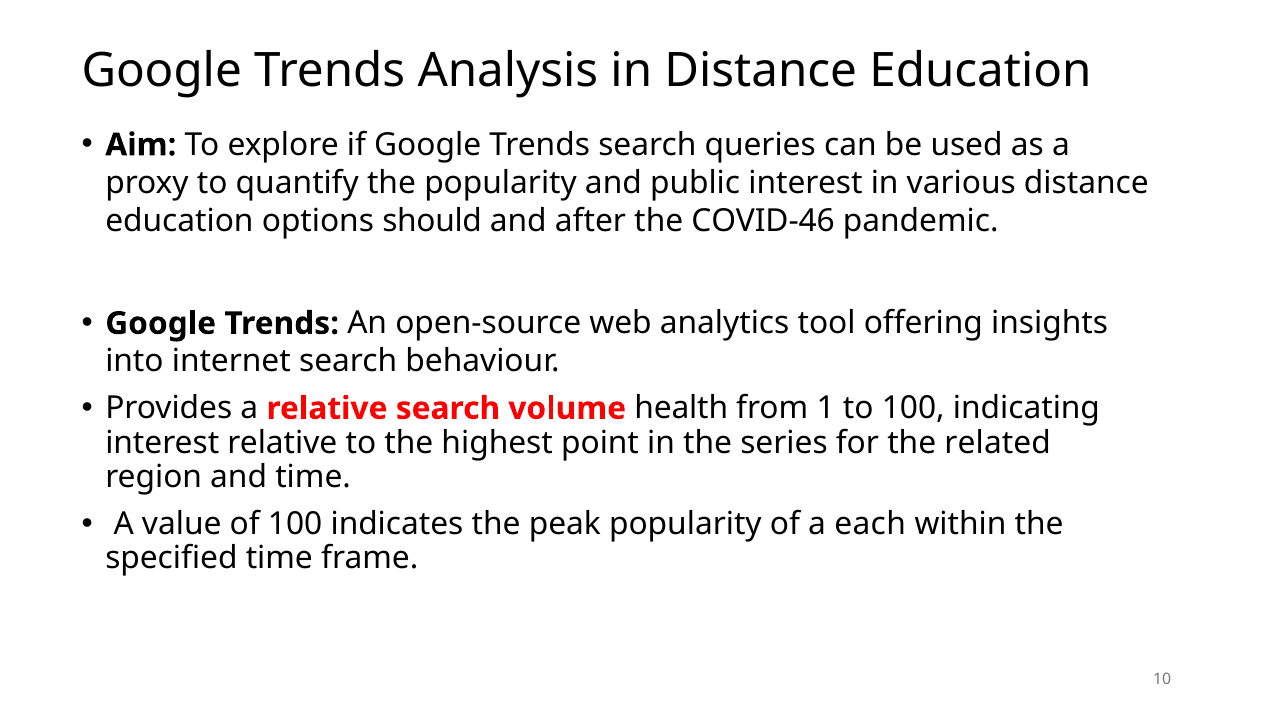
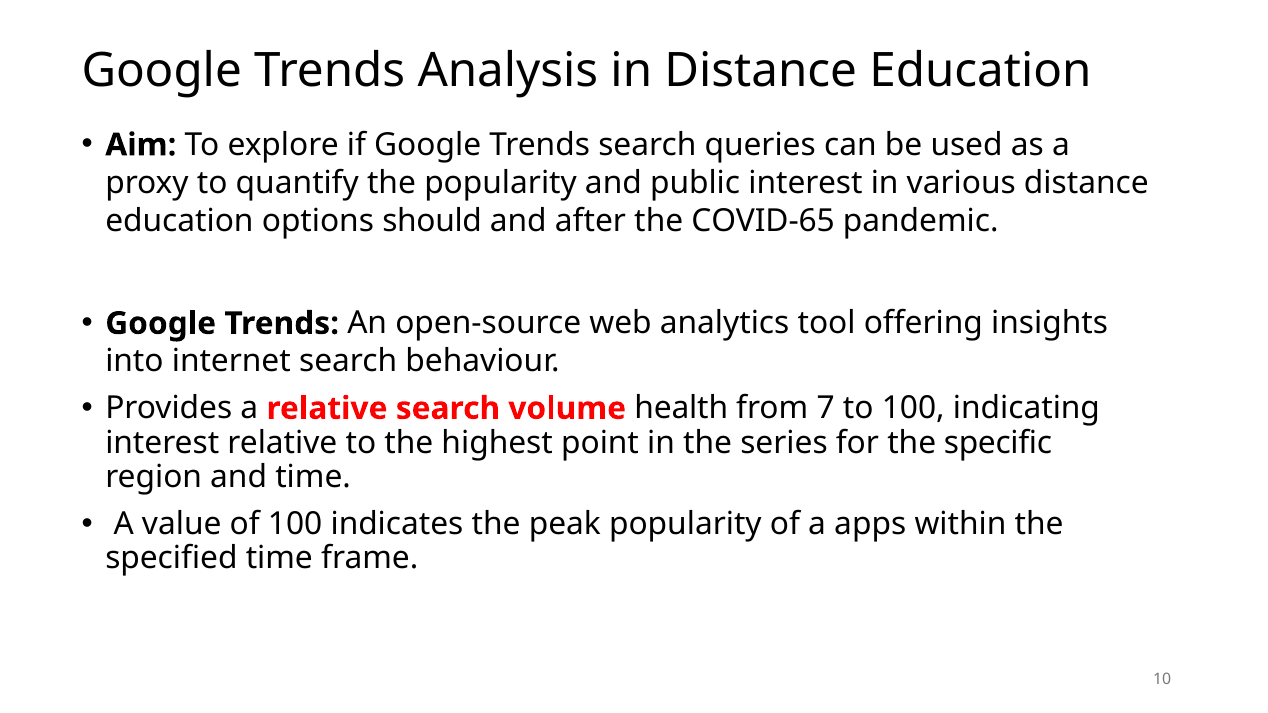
COVID-46: COVID-46 -> COVID-65
1: 1 -> 7
related: related -> specific
each: each -> apps
